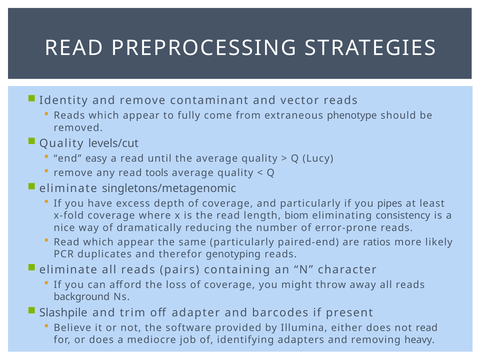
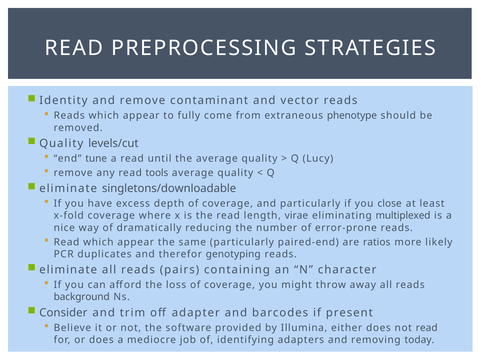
easy: easy -> tune
singletons/metagenomic: singletons/metagenomic -> singletons/downloadable
pipes: pipes -> close
biom: biom -> virae
consistency: consistency -> multiplexed
Slashpile: Slashpile -> Consider
heavy: heavy -> today
